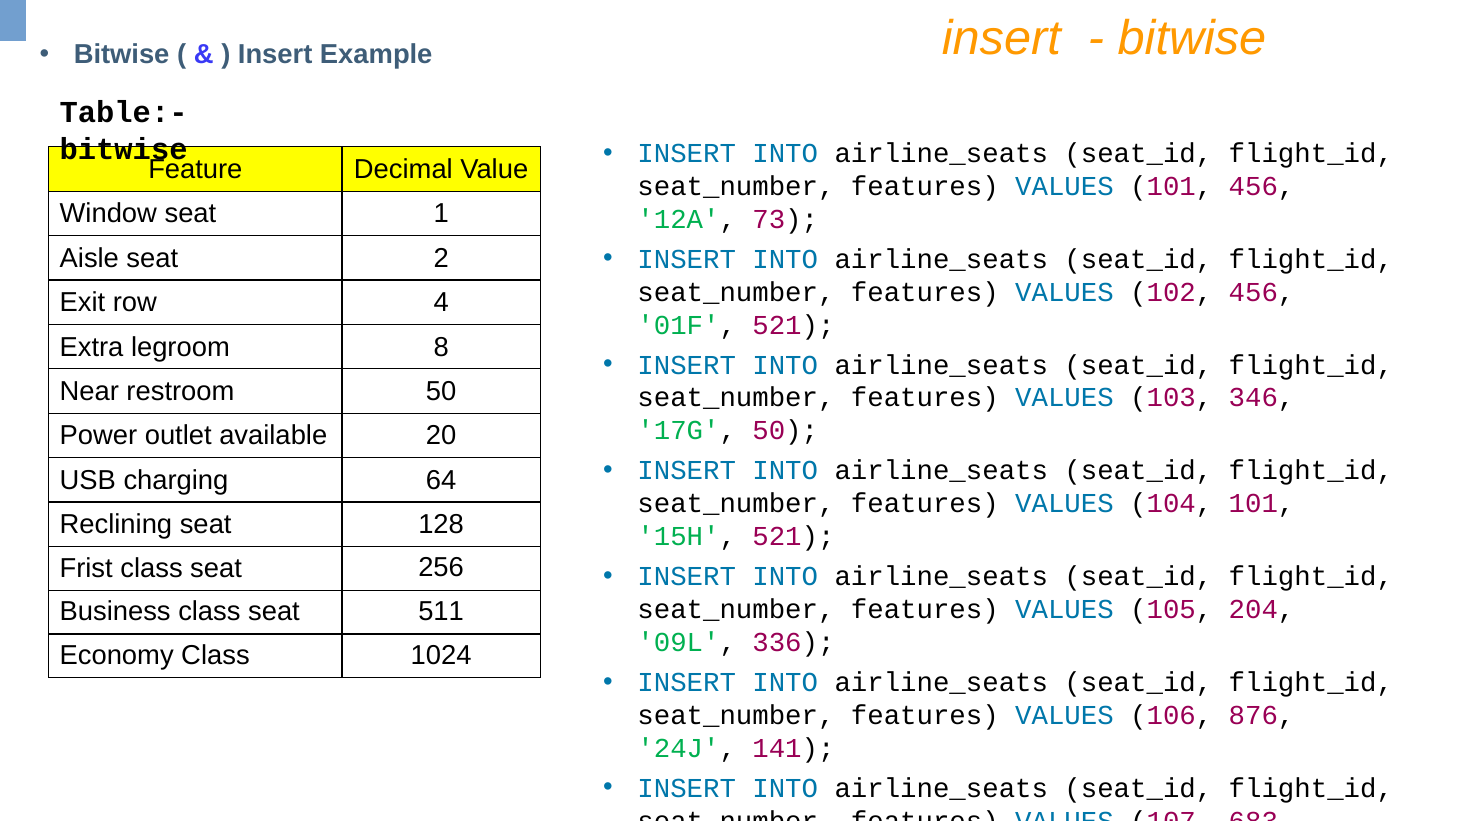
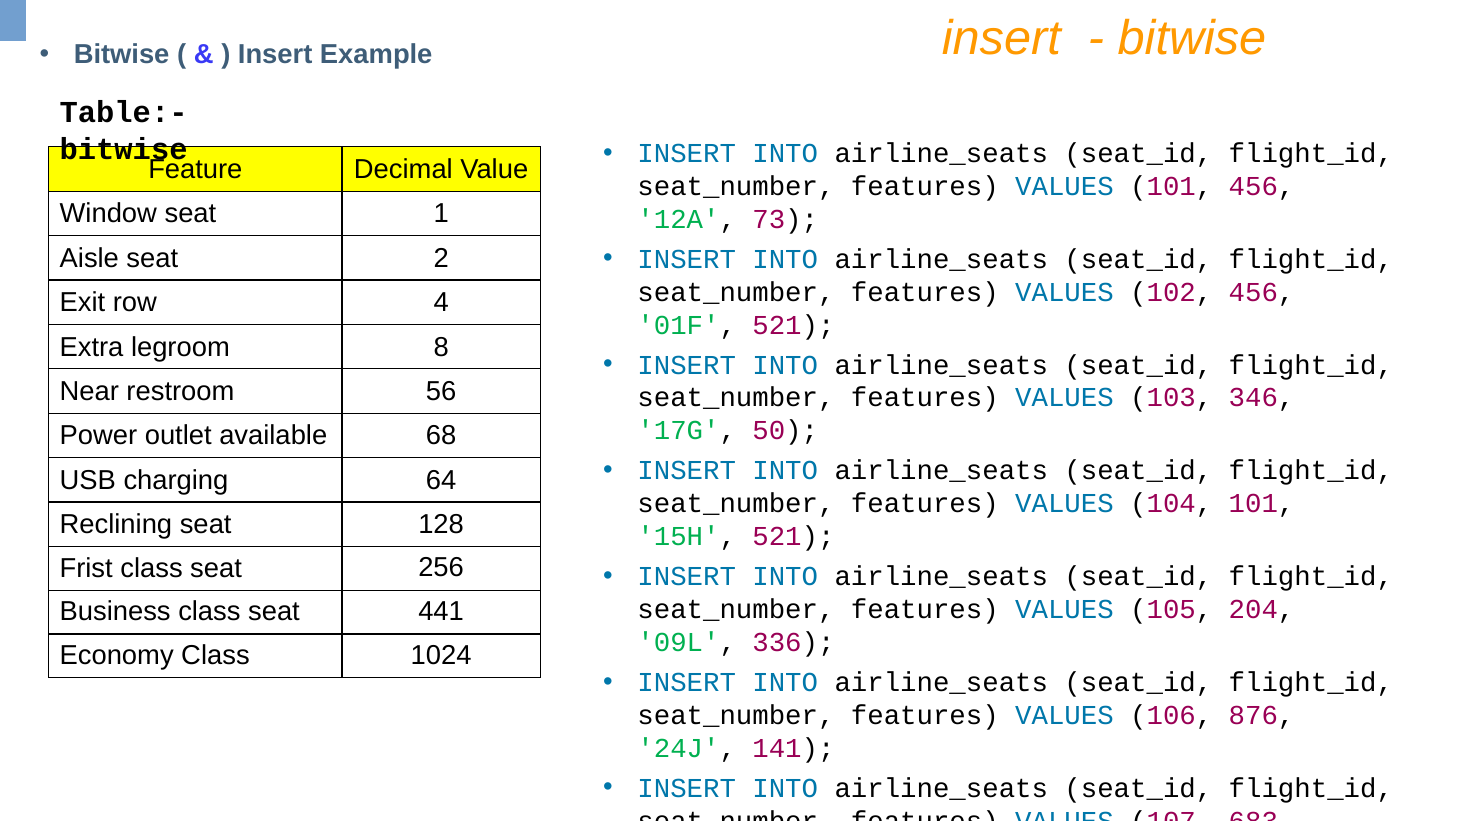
restroom 50: 50 -> 56
20: 20 -> 68
511: 511 -> 441
